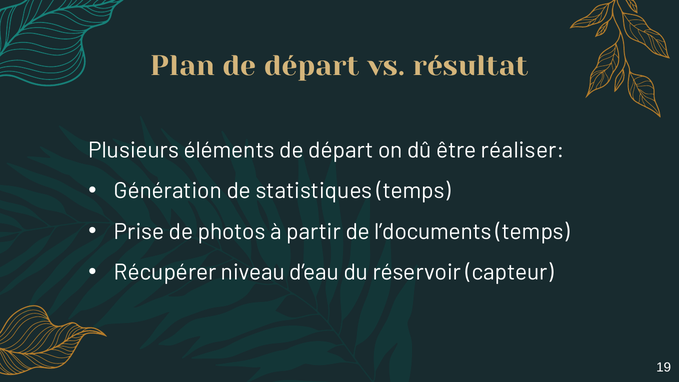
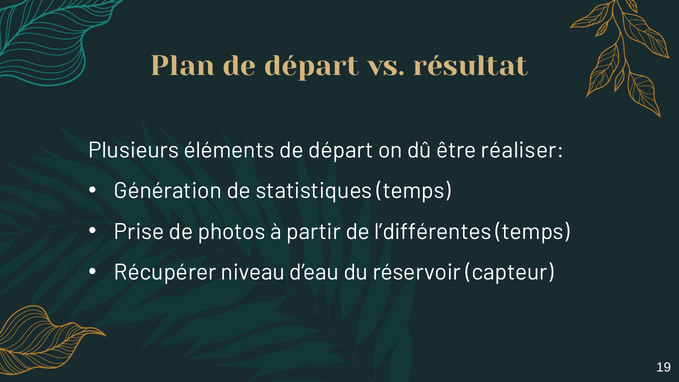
l’documents: l’documents -> l’différentes
